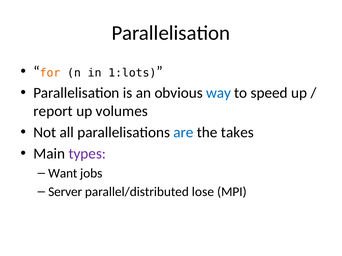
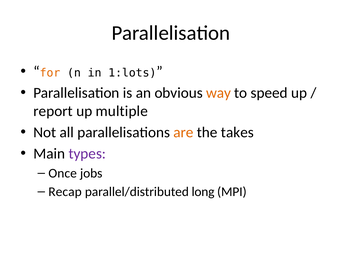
way colour: blue -> orange
volumes: volumes -> multiple
are colour: blue -> orange
Want: Want -> Once
Server: Server -> Recap
lose: lose -> long
